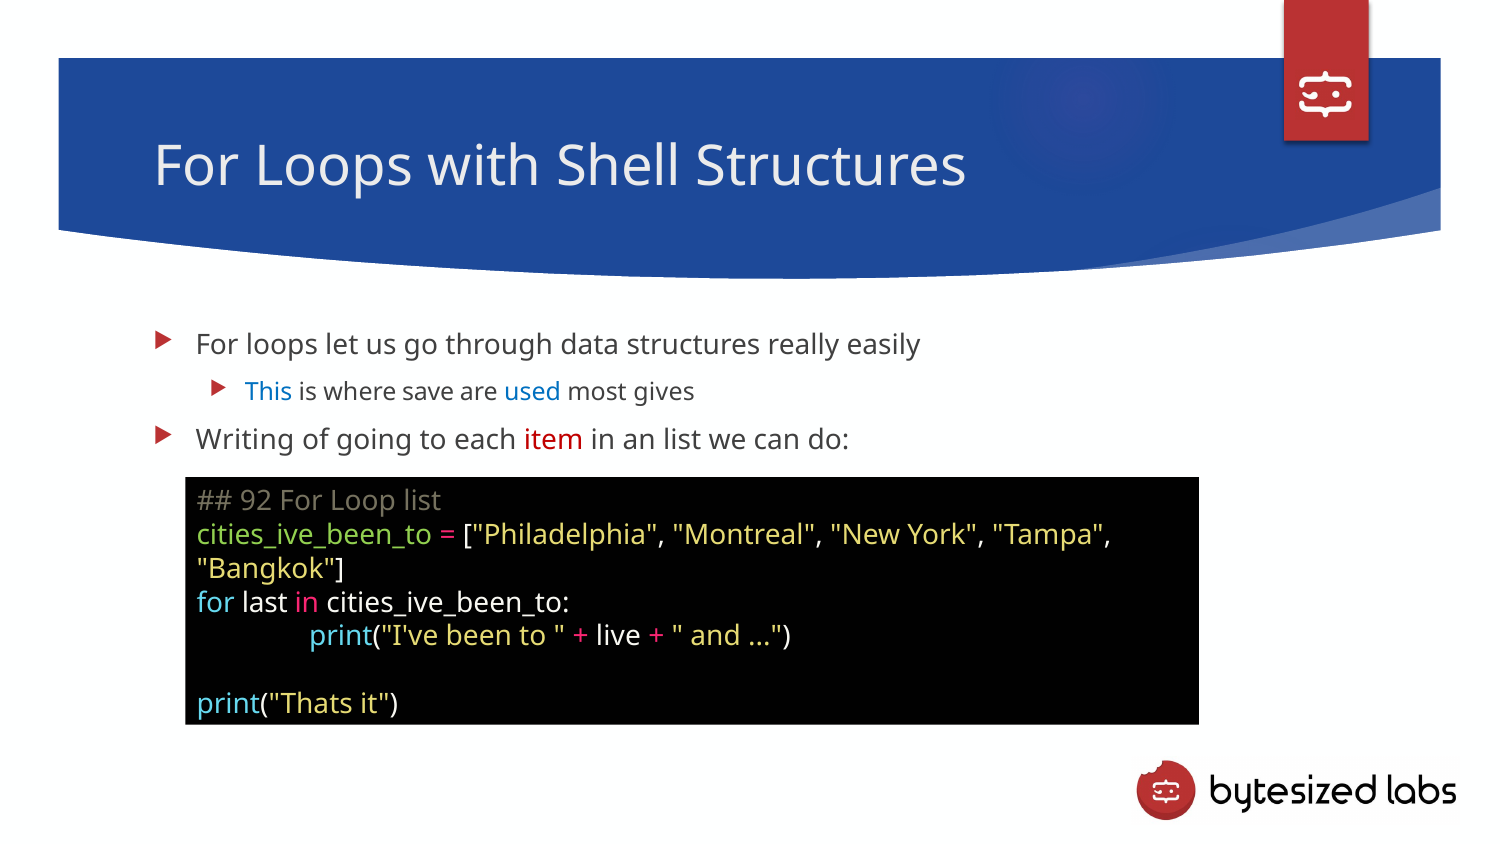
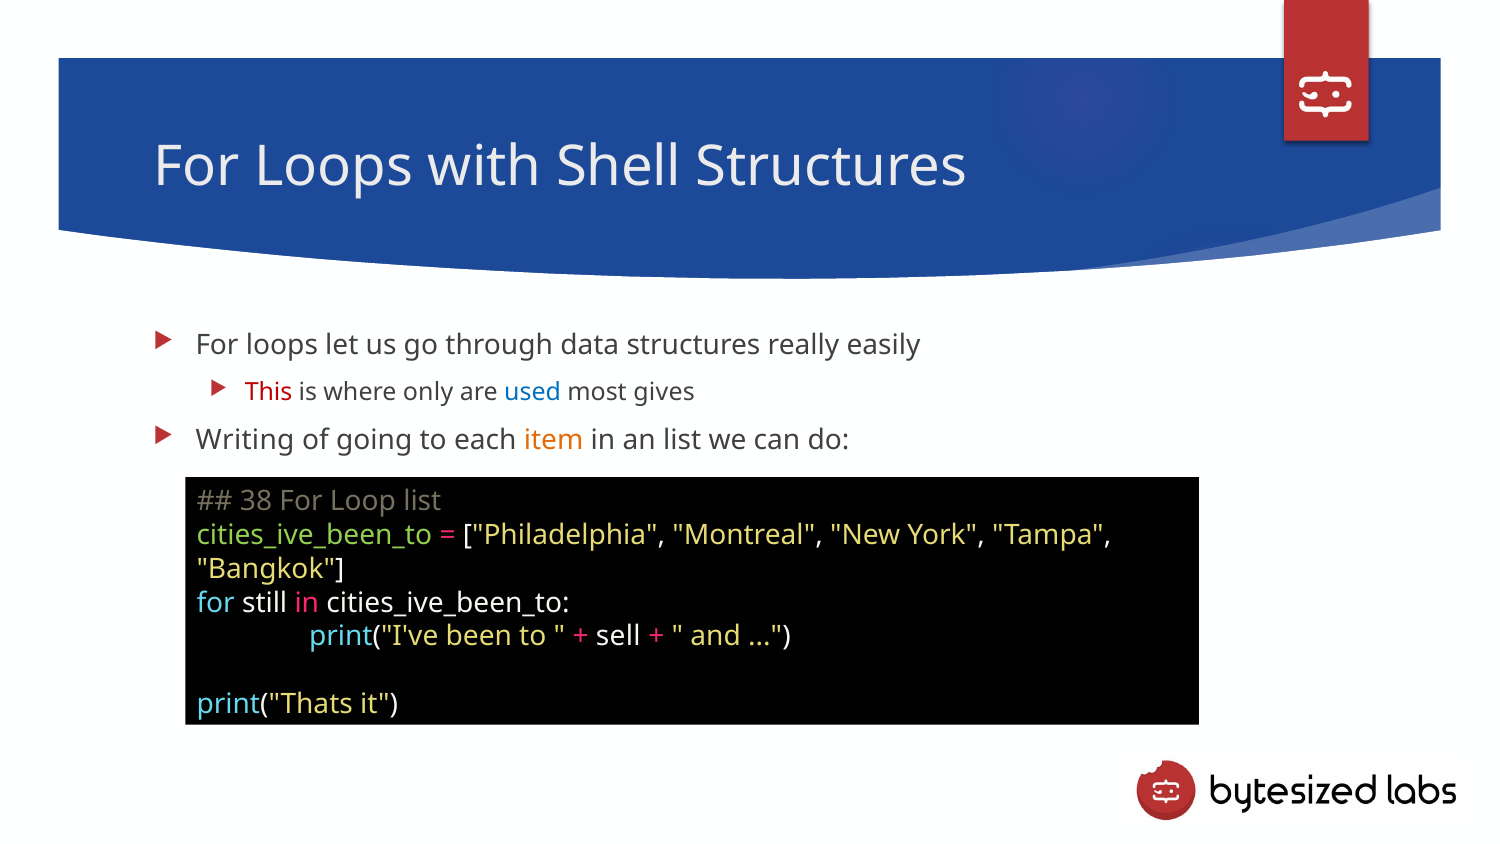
This colour: blue -> red
save: save -> only
item colour: red -> orange
92: 92 -> 38
last: last -> still
live: live -> sell
